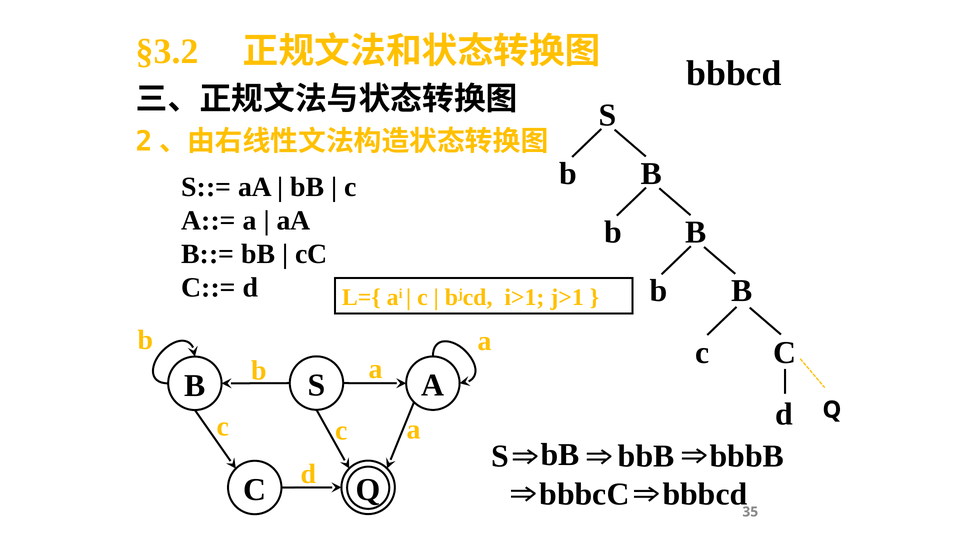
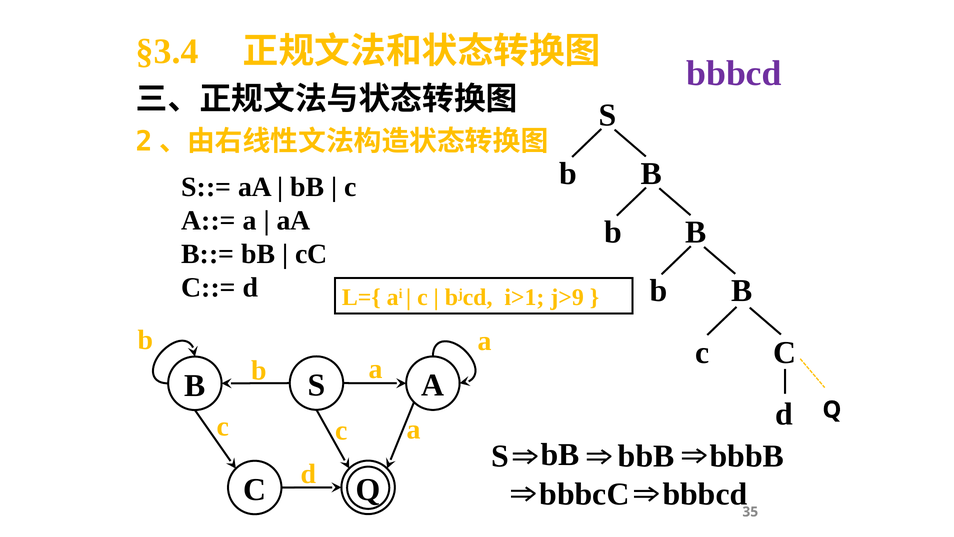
§3.2: §3.2 -> §3.4
bbbcd at (734, 73) colour: black -> purple
j>1: j>1 -> j>9
